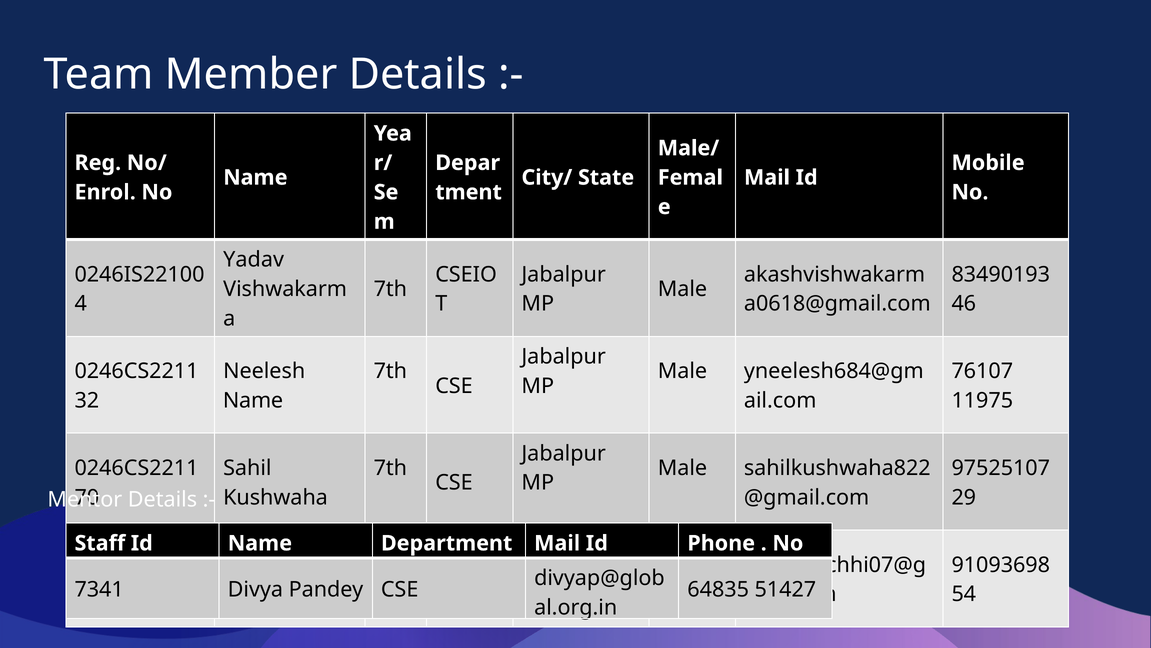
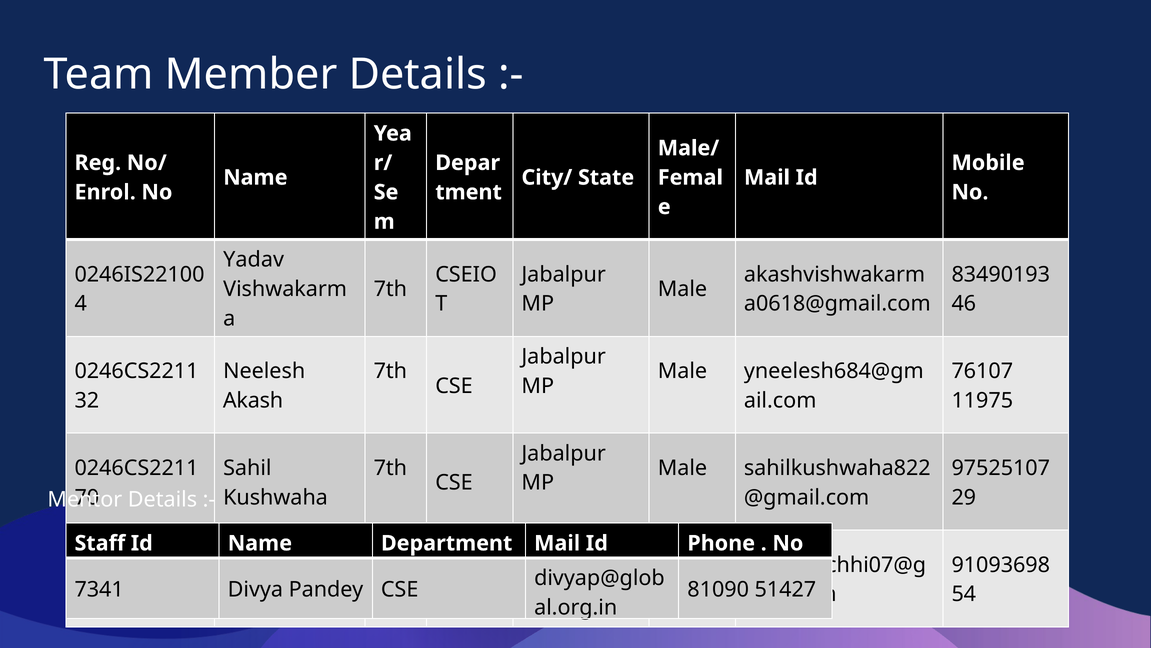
Name at (253, 400): Name -> Akash
64835: 64835 -> 81090
